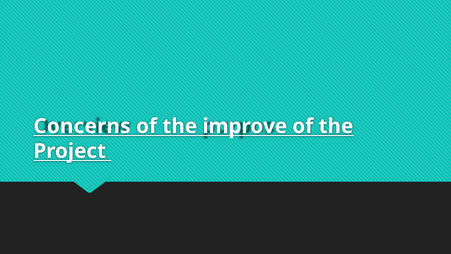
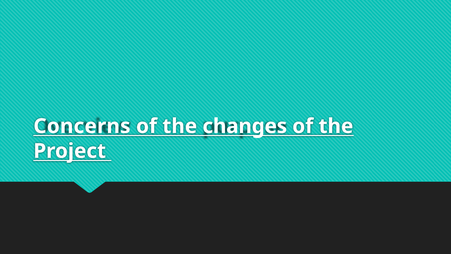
improve: improve -> changes
